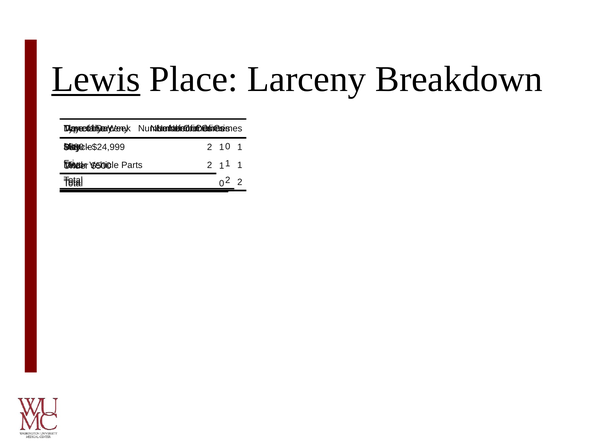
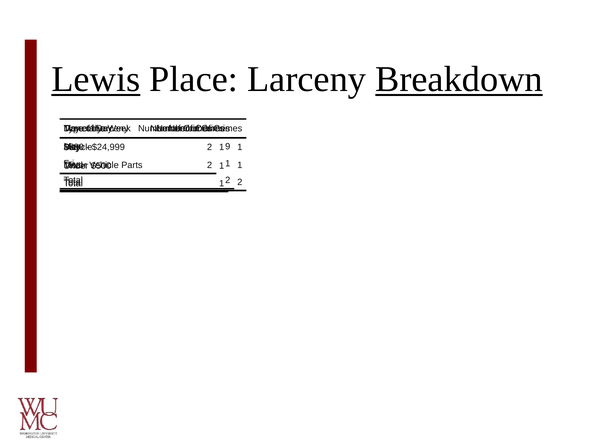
Breakdown underline: none -> present
0 at (228, 147): 0 -> 9
0 at (222, 184): 0 -> 1
